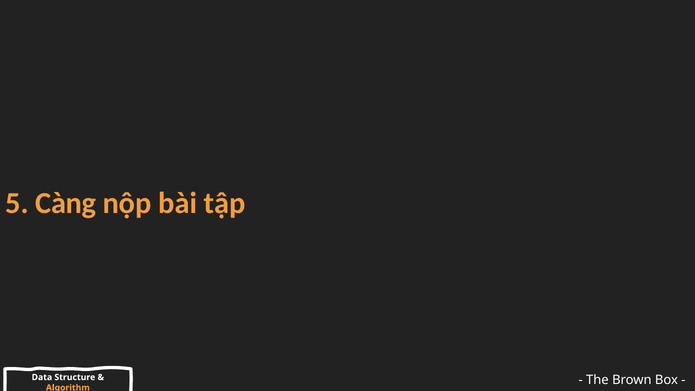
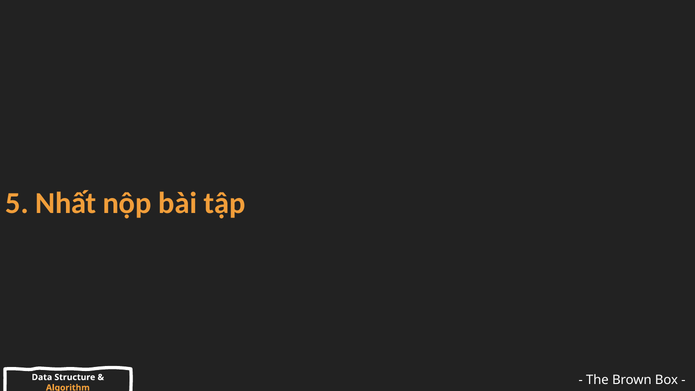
Càng: Càng -> Nhất
